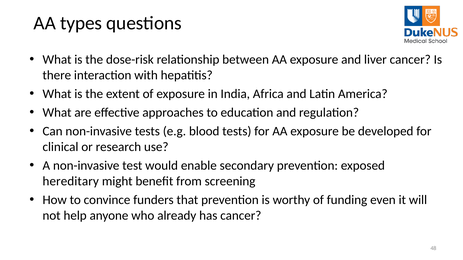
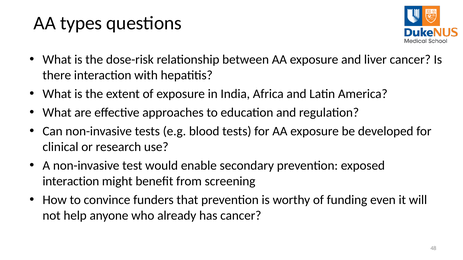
hereditary at (71, 181): hereditary -> interaction
